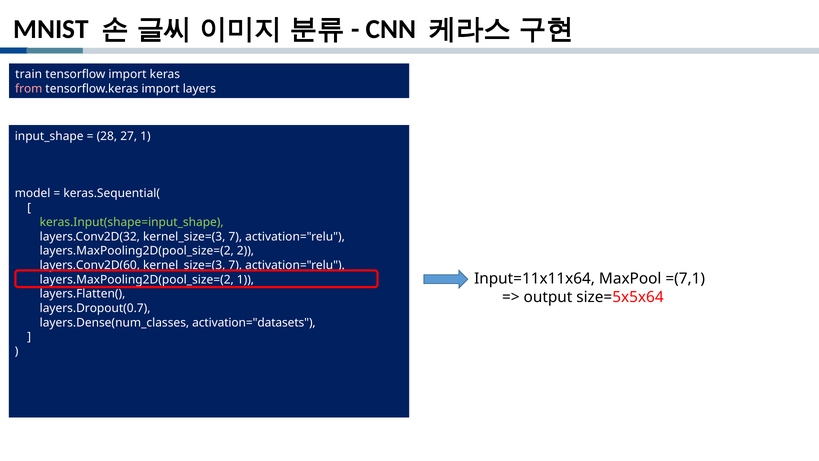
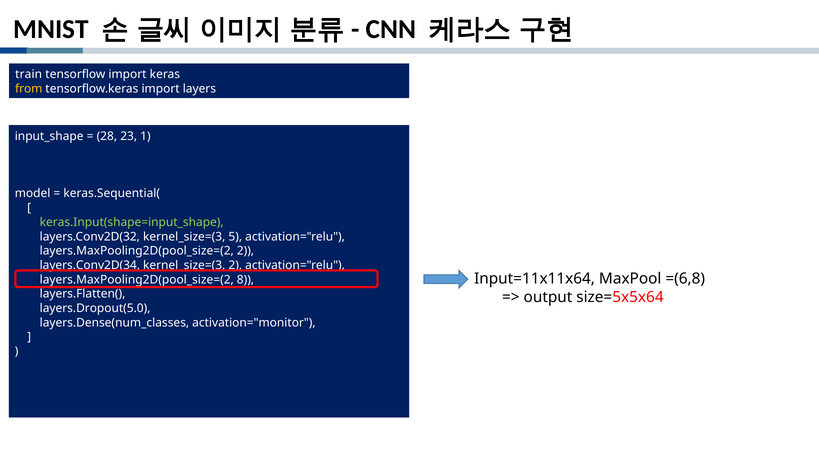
from colour: pink -> yellow
27: 27 -> 23
layers.Conv2D(32 kernel_size=(3 7: 7 -> 5
layers.Conv2D(60: layers.Conv2D(60 -> layers.Conv2D(34
7 at (235, 265): 7 -> 2
=(7,1: =(7,1 -> =(6,8
layers.MaxPooling2D(pool_size=(2 1: 1 -> 8
layers.Dropout(0.7: layers.Dropout(0.7 -> layers.Dropout(5.0
activation="datasets: activation="datasets -> activation="monitor
